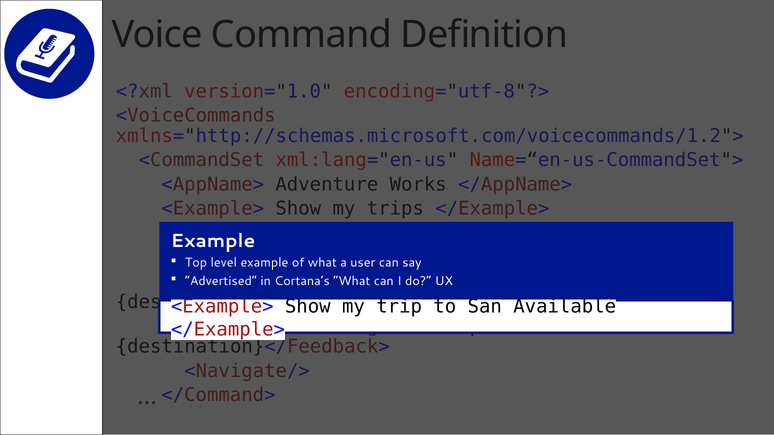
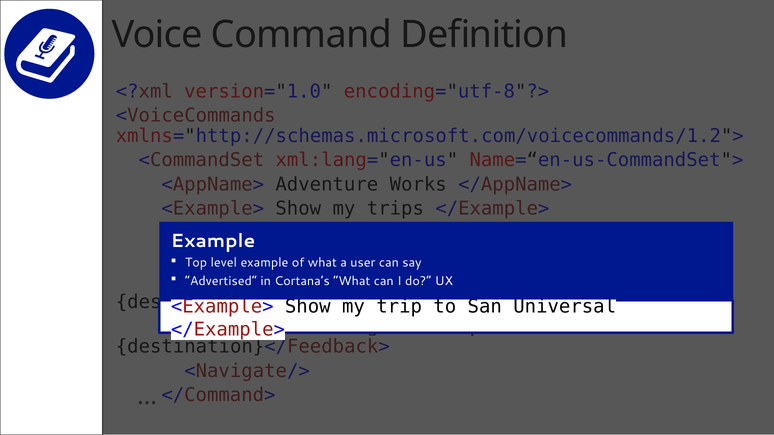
Available: Available -> Universal
